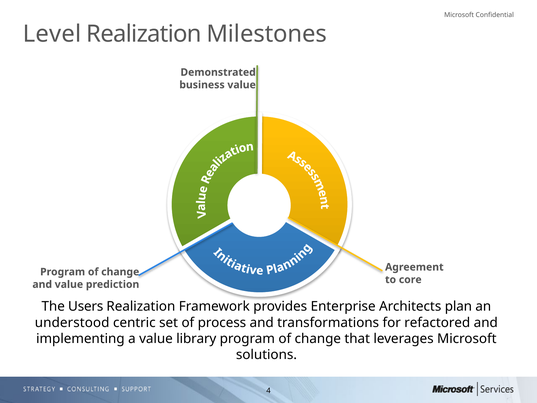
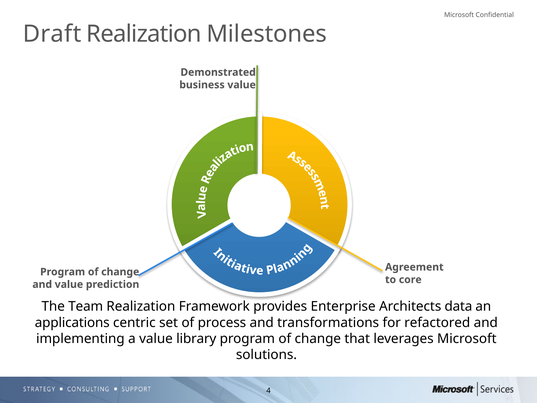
Level: Level -> Draft
Users: Users -> Team
plan: plan -> data
understood: understood -> applications
